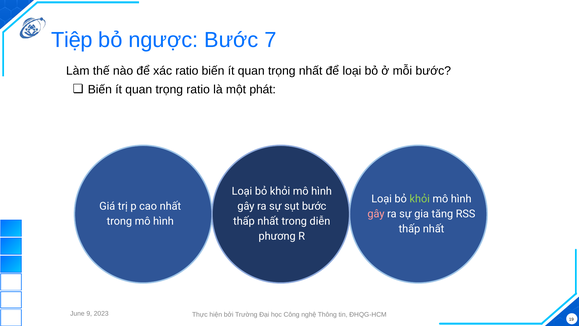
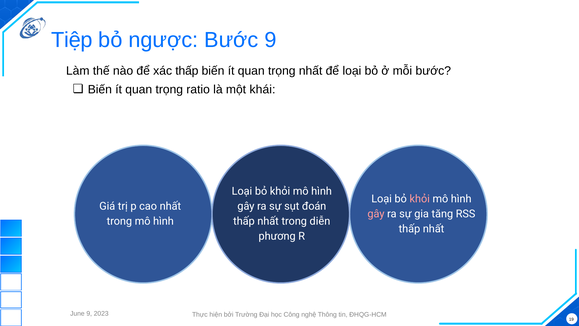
Bước 7: 7 -> 9
xác ratio: ratio -> thấp
phát: phát -> khái
khỏi at (420, 199) colour: light green -> pink
sụt bước: bước -> đoán
